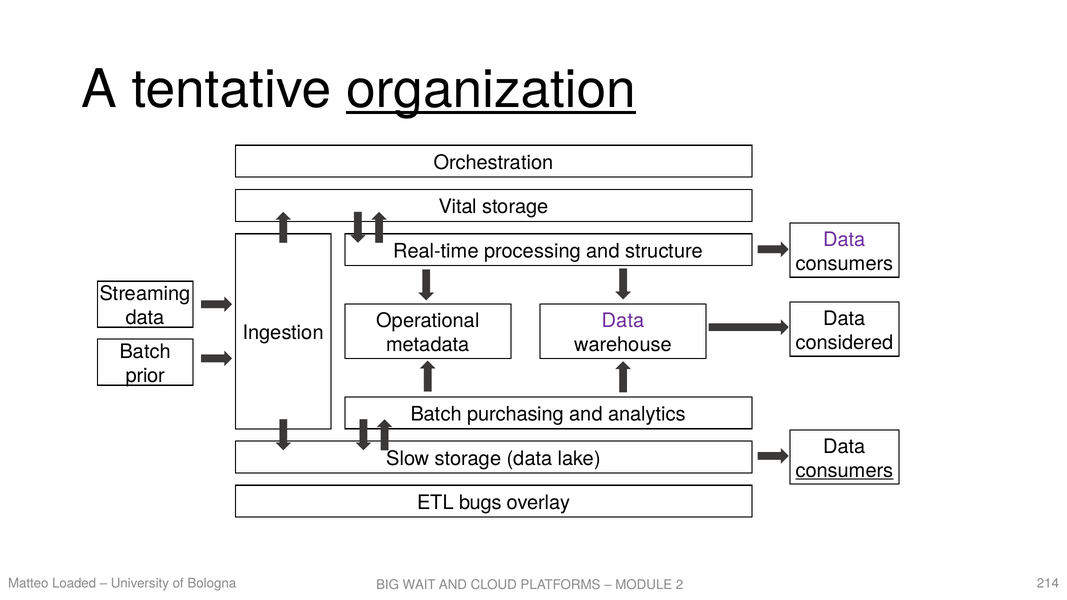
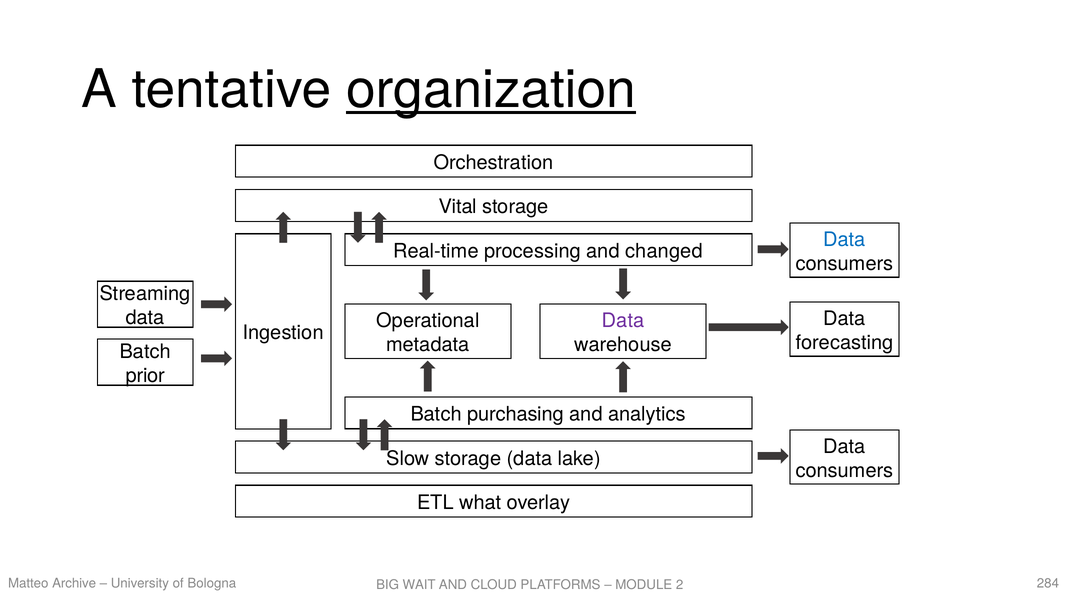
Data at (845, 240) colour: purple -> blue
structure: structure -> changed
considered: considered -> forecasting
consumers at (844, 471) underline: present -> none
bugs: bugs -> what
Loaded: Loaded -> Archive
214: 214 -> 284
